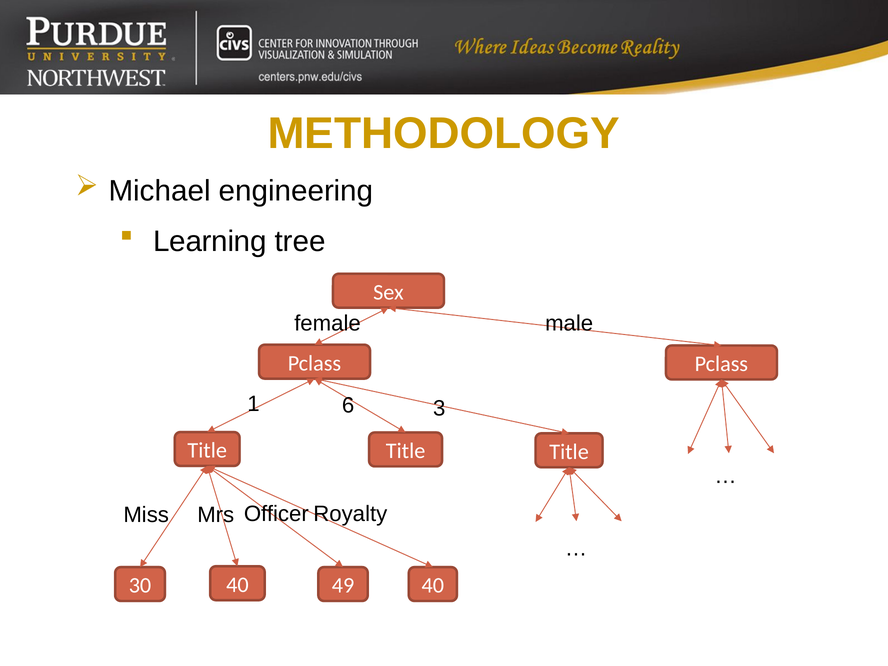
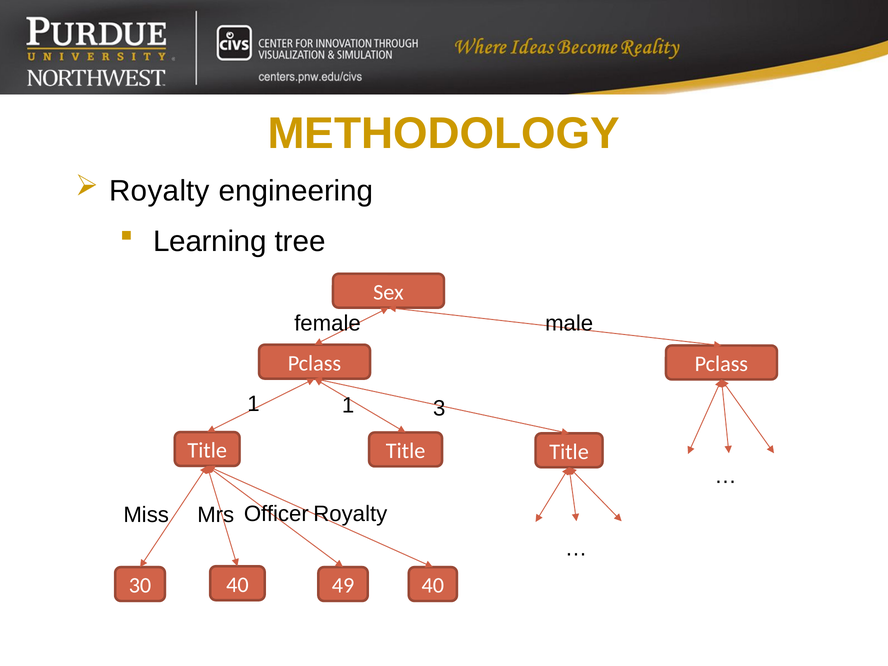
Michael: Michael -> Royalty
1 6: 6 -> 1
